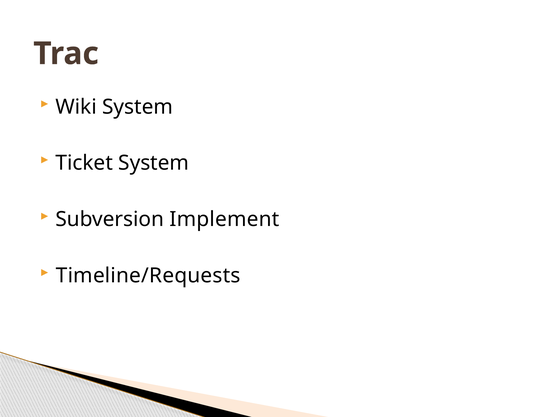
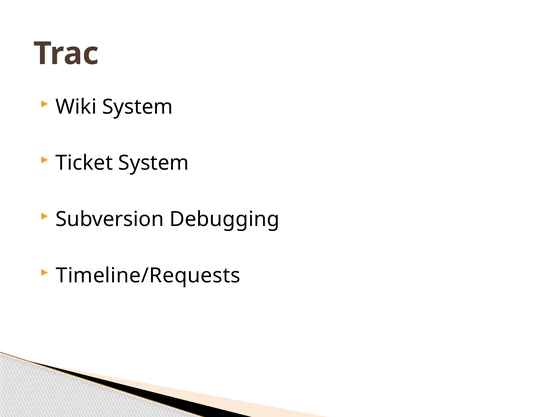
Implement: Implement -> Debugging
